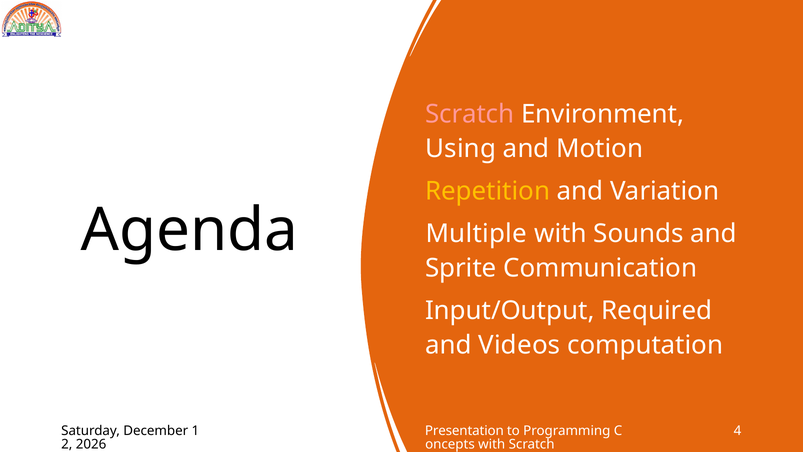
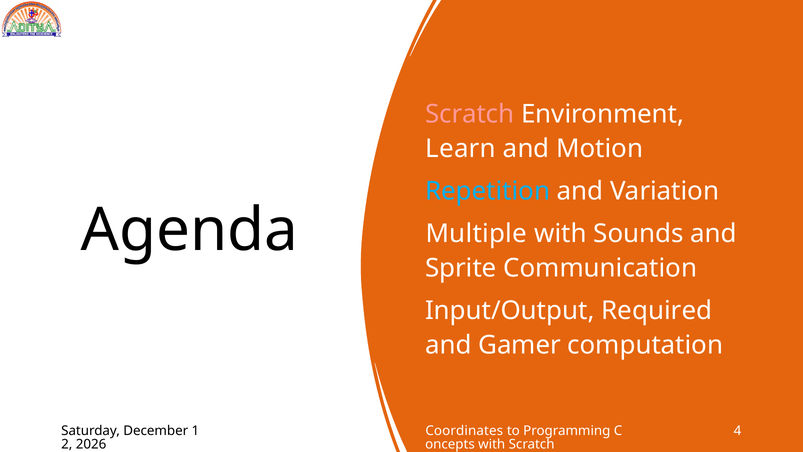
Using: Using -> Learn
Repetition colour: yellow -> light blue
Videos: Videos -> Gamer
Presentation: Presentation -> Coordinates
